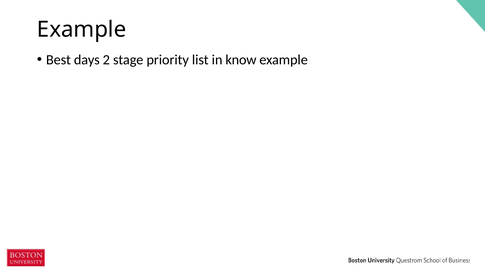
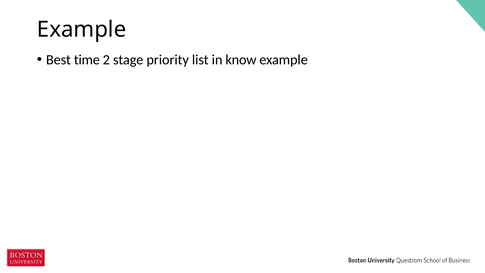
days: days -> time
